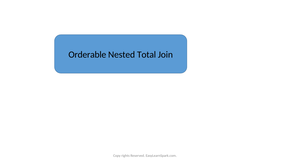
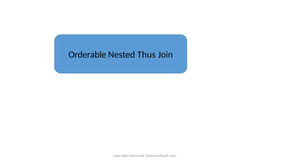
Total: Total -> Thus
